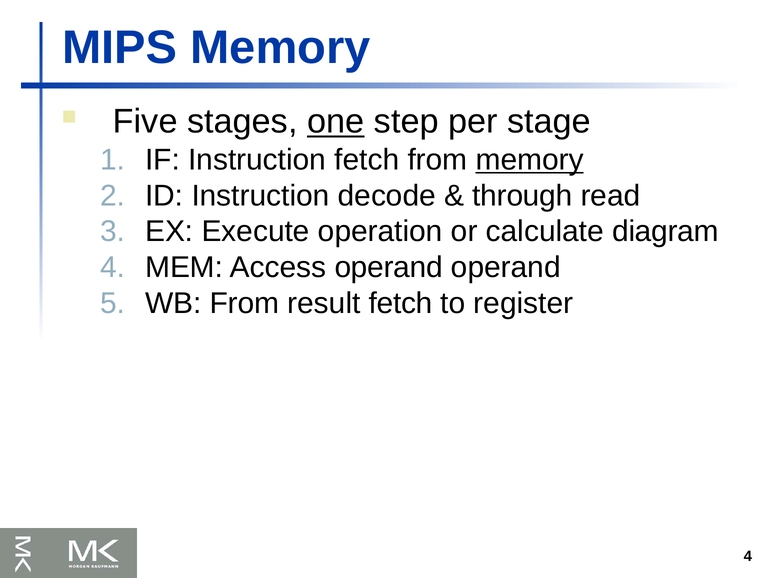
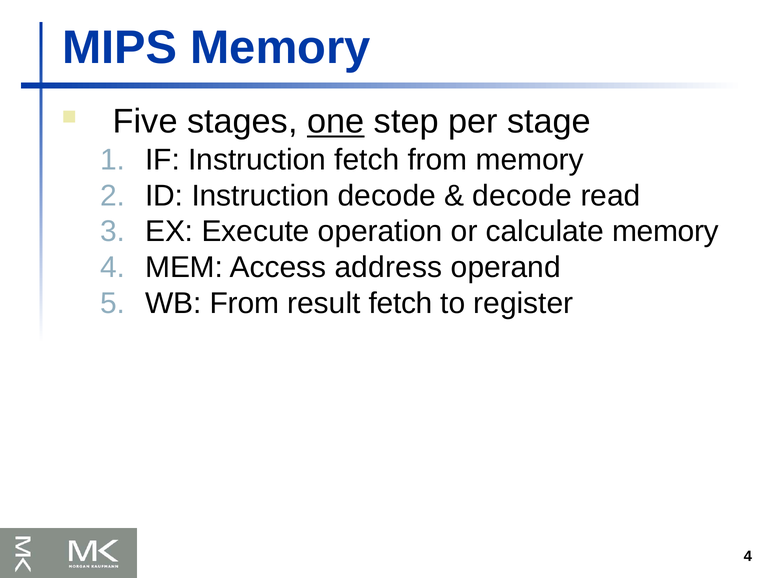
memory at (530, 160) underline: present -> none
through at (522, 196): through -> decode
calculate diagram: diagram -> memory
Access operand: operand -> address
